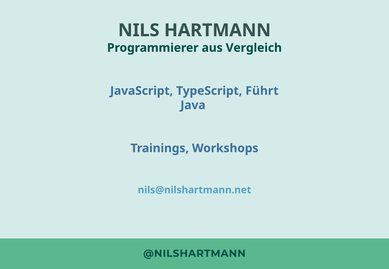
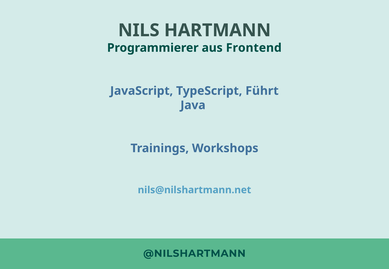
Vergleich: Vergleich -> Frontend
